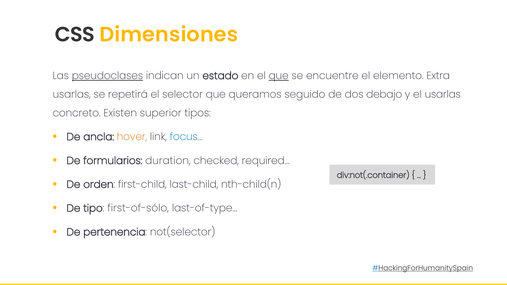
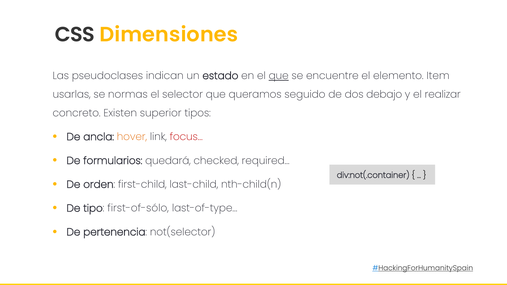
pseudoclases underline: present -> none
Extra: Extra -> Item
repetirá: repetirá -> normas
el usarlas: usarlas -> realizar
focus… colour: blue -> red
duration: duration -> quedará
